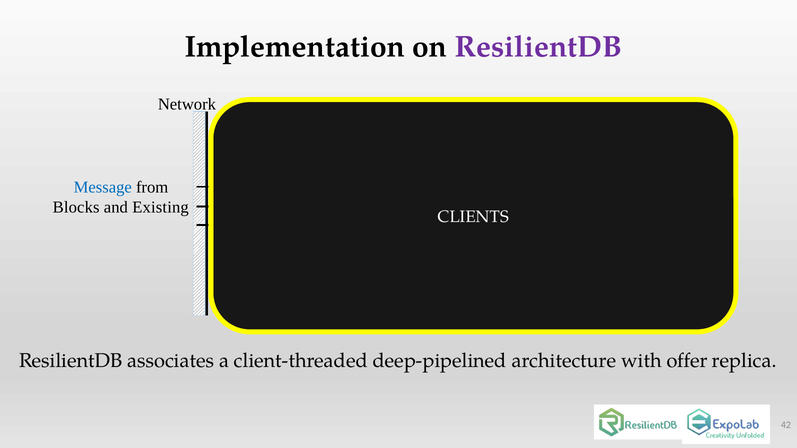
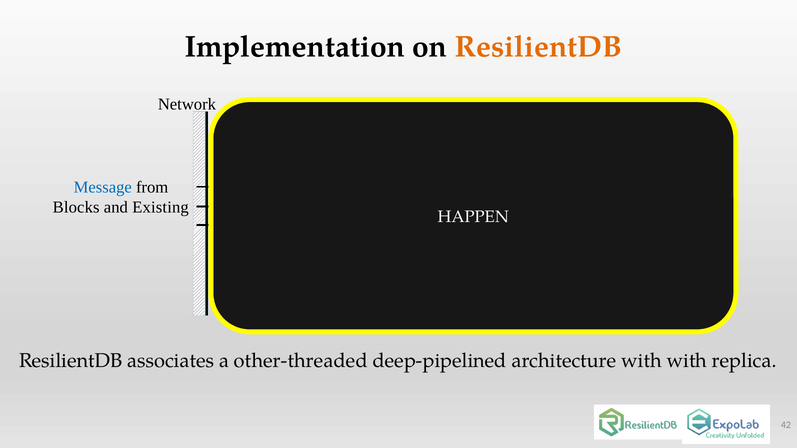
ResilientDB at (538, 47) colour: purple -> orange
CLIENTS at (473, 217): CLIENTS -> HAPPEN
client-threaded: client-threaded -> other-threaded
with offer: offer -> with
